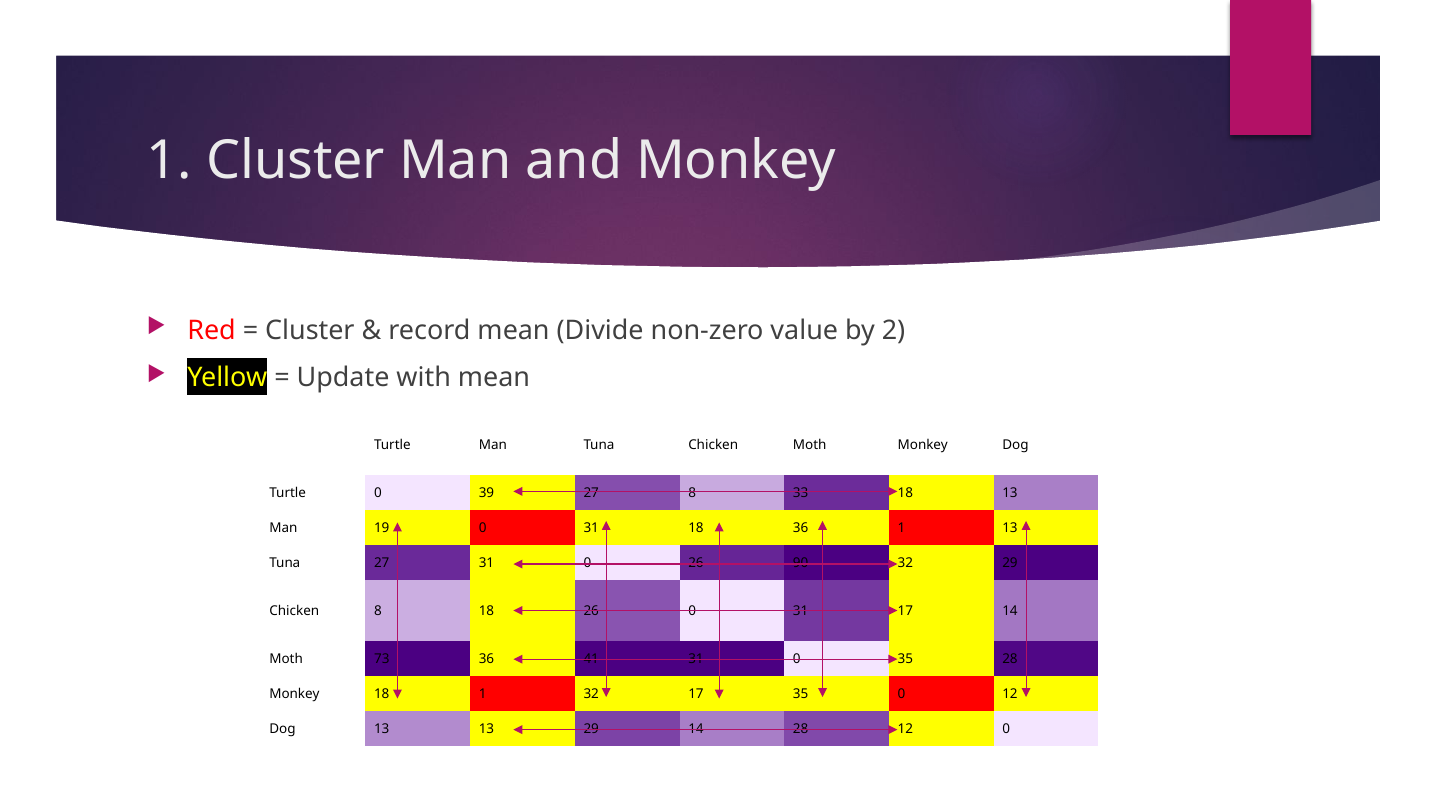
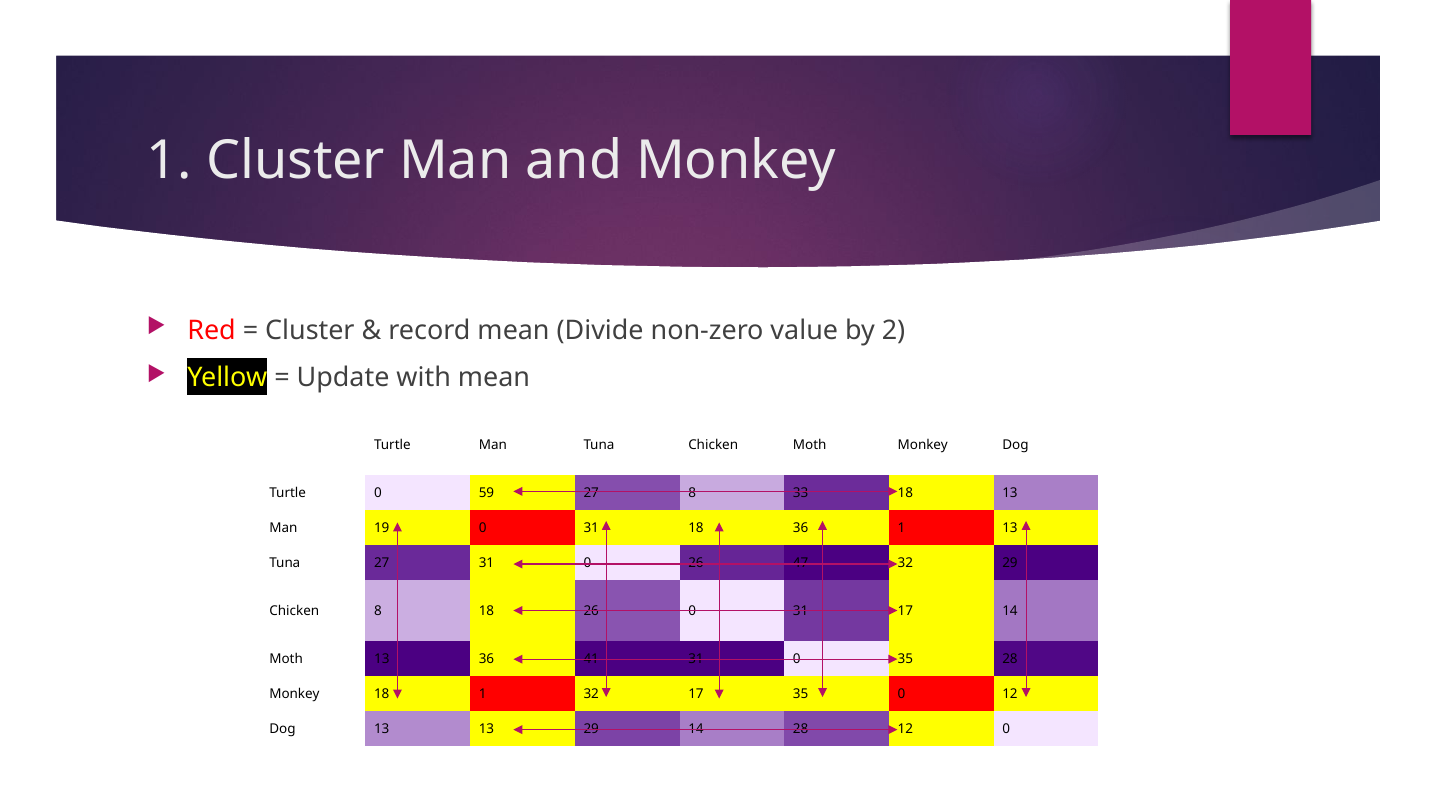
39: 39 -> 59
90: 90 -> 47
Moth 73: 73 -> 13
